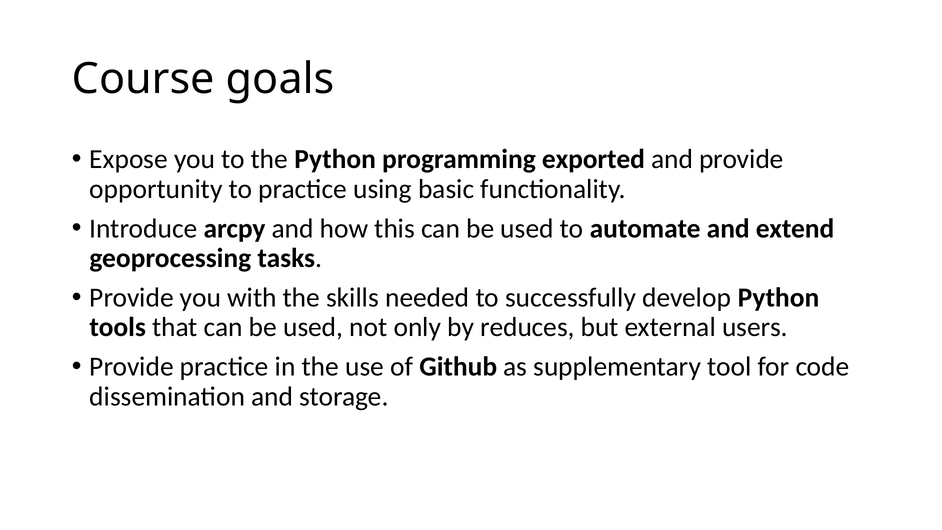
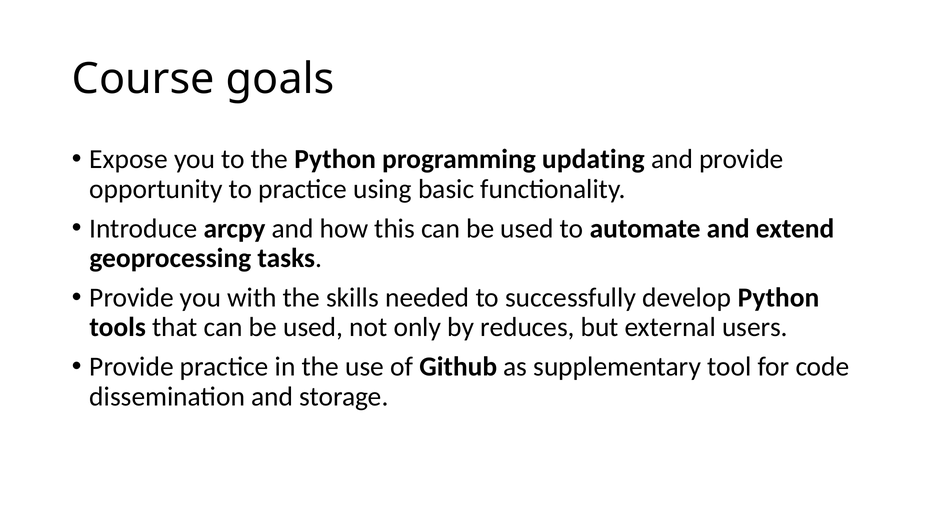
exported: exported -> updating
